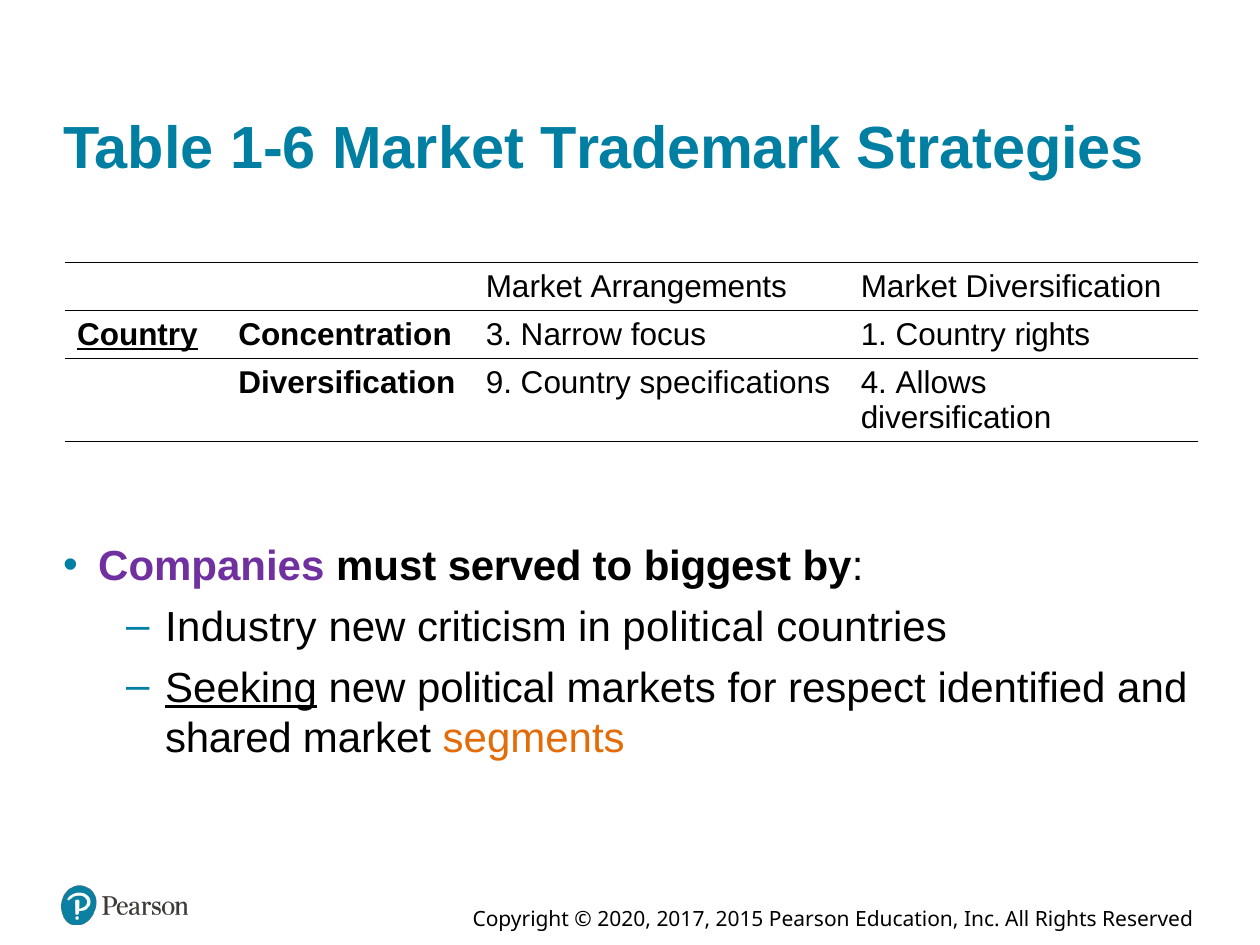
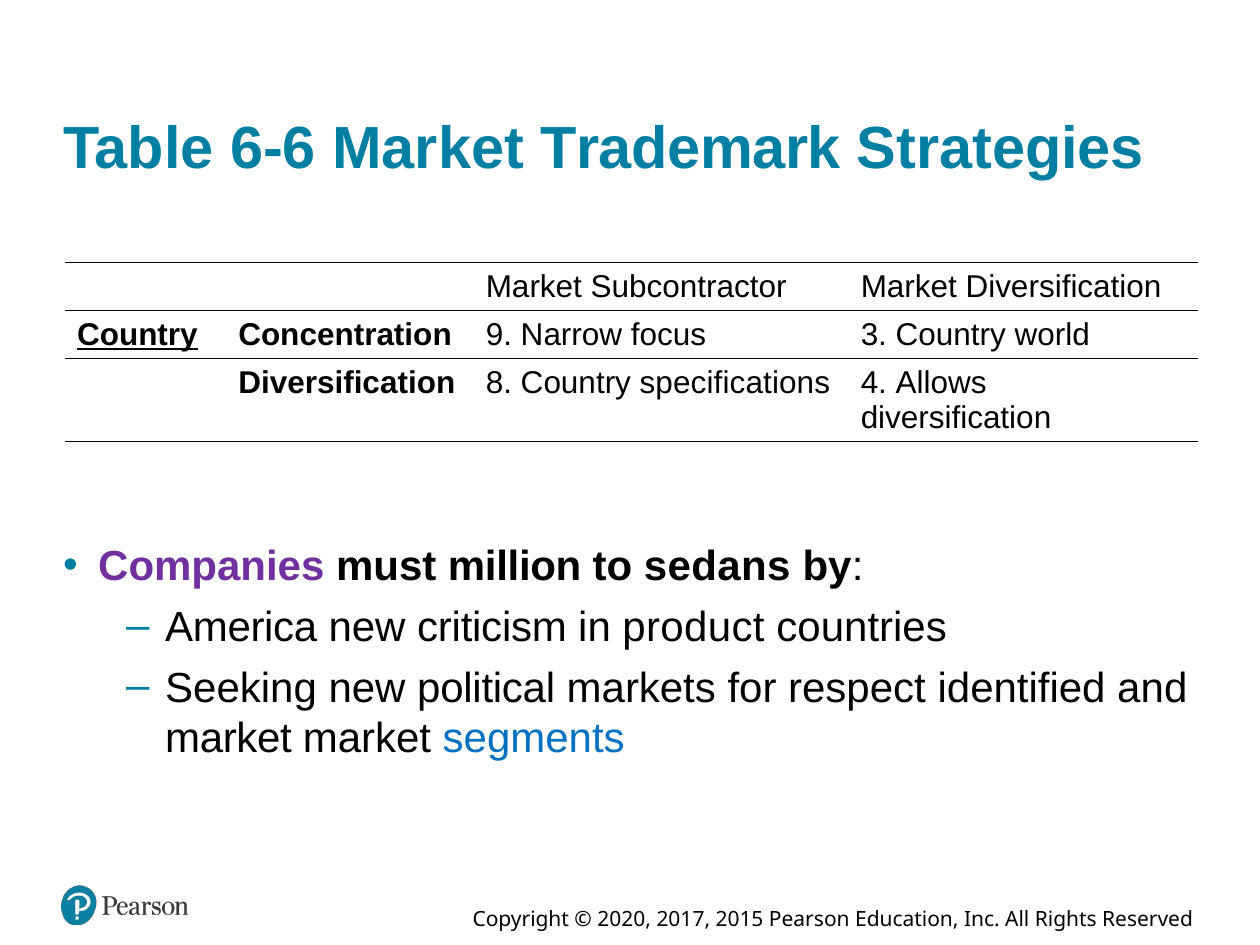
1-6: 1-6 -> 6-6
Arrangements: Arrangements -> Subcontractor
3: 3 -> 9
1: 1 -> 3
Country rights: rights -> world
9: 9 -> 8
served: served -> million
biggest: biggest -> sedans
Industry: Industry -> America
in political: political -> product
Seeking underline: present -> none
shared at (228, 739): shared -> market
segments colour: orange -> blue
